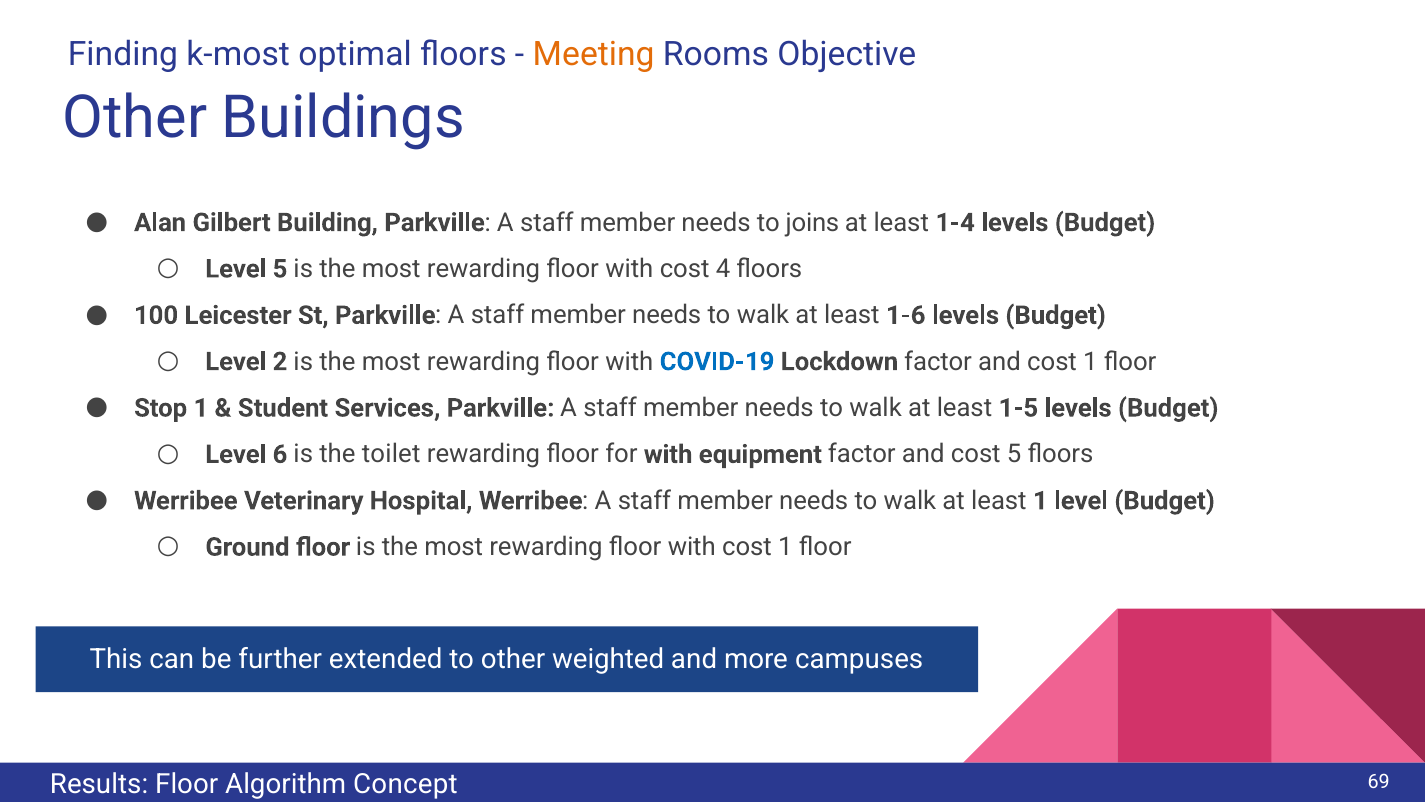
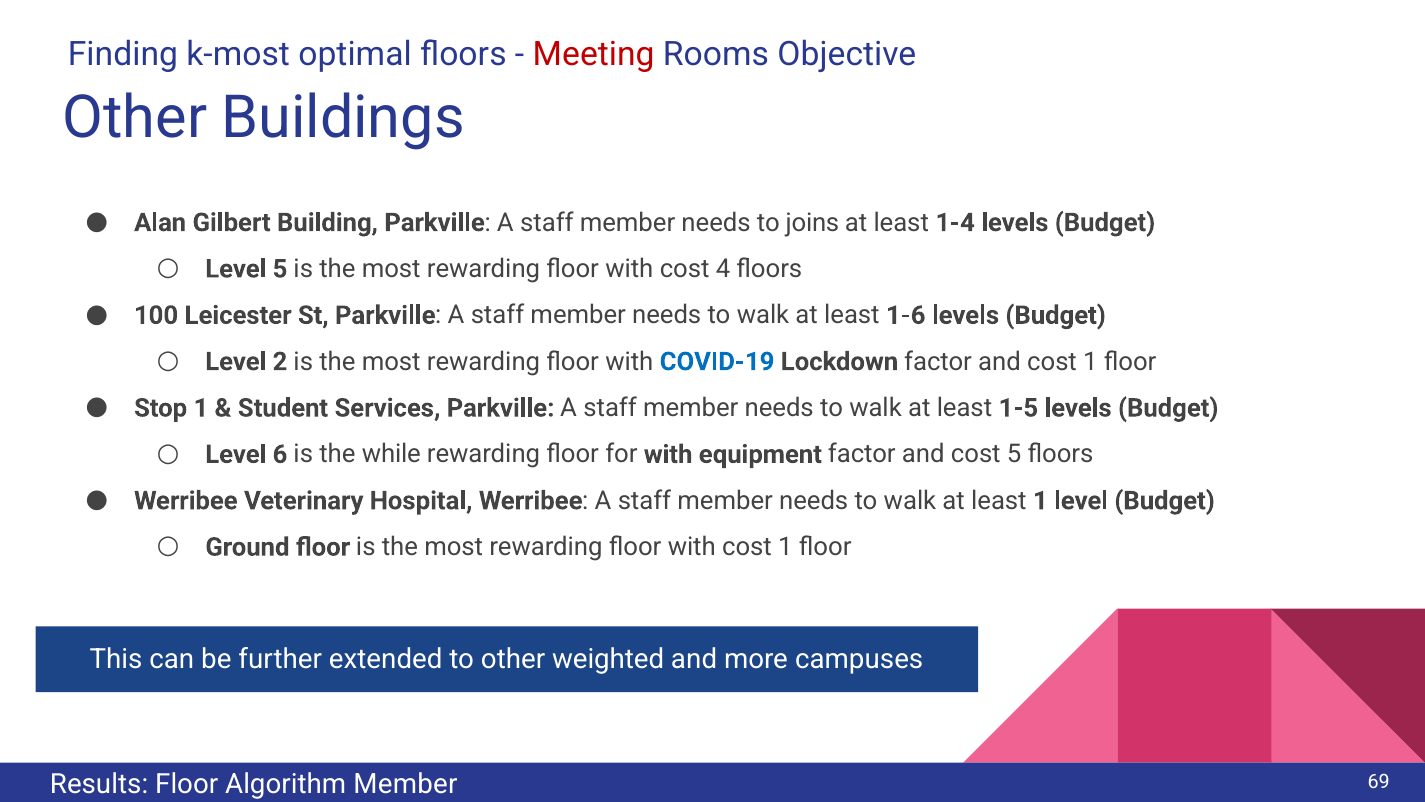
Meeting colour: orange -> red
toilet: toilet -> while
Algorithm Concept: Concept -> Member
